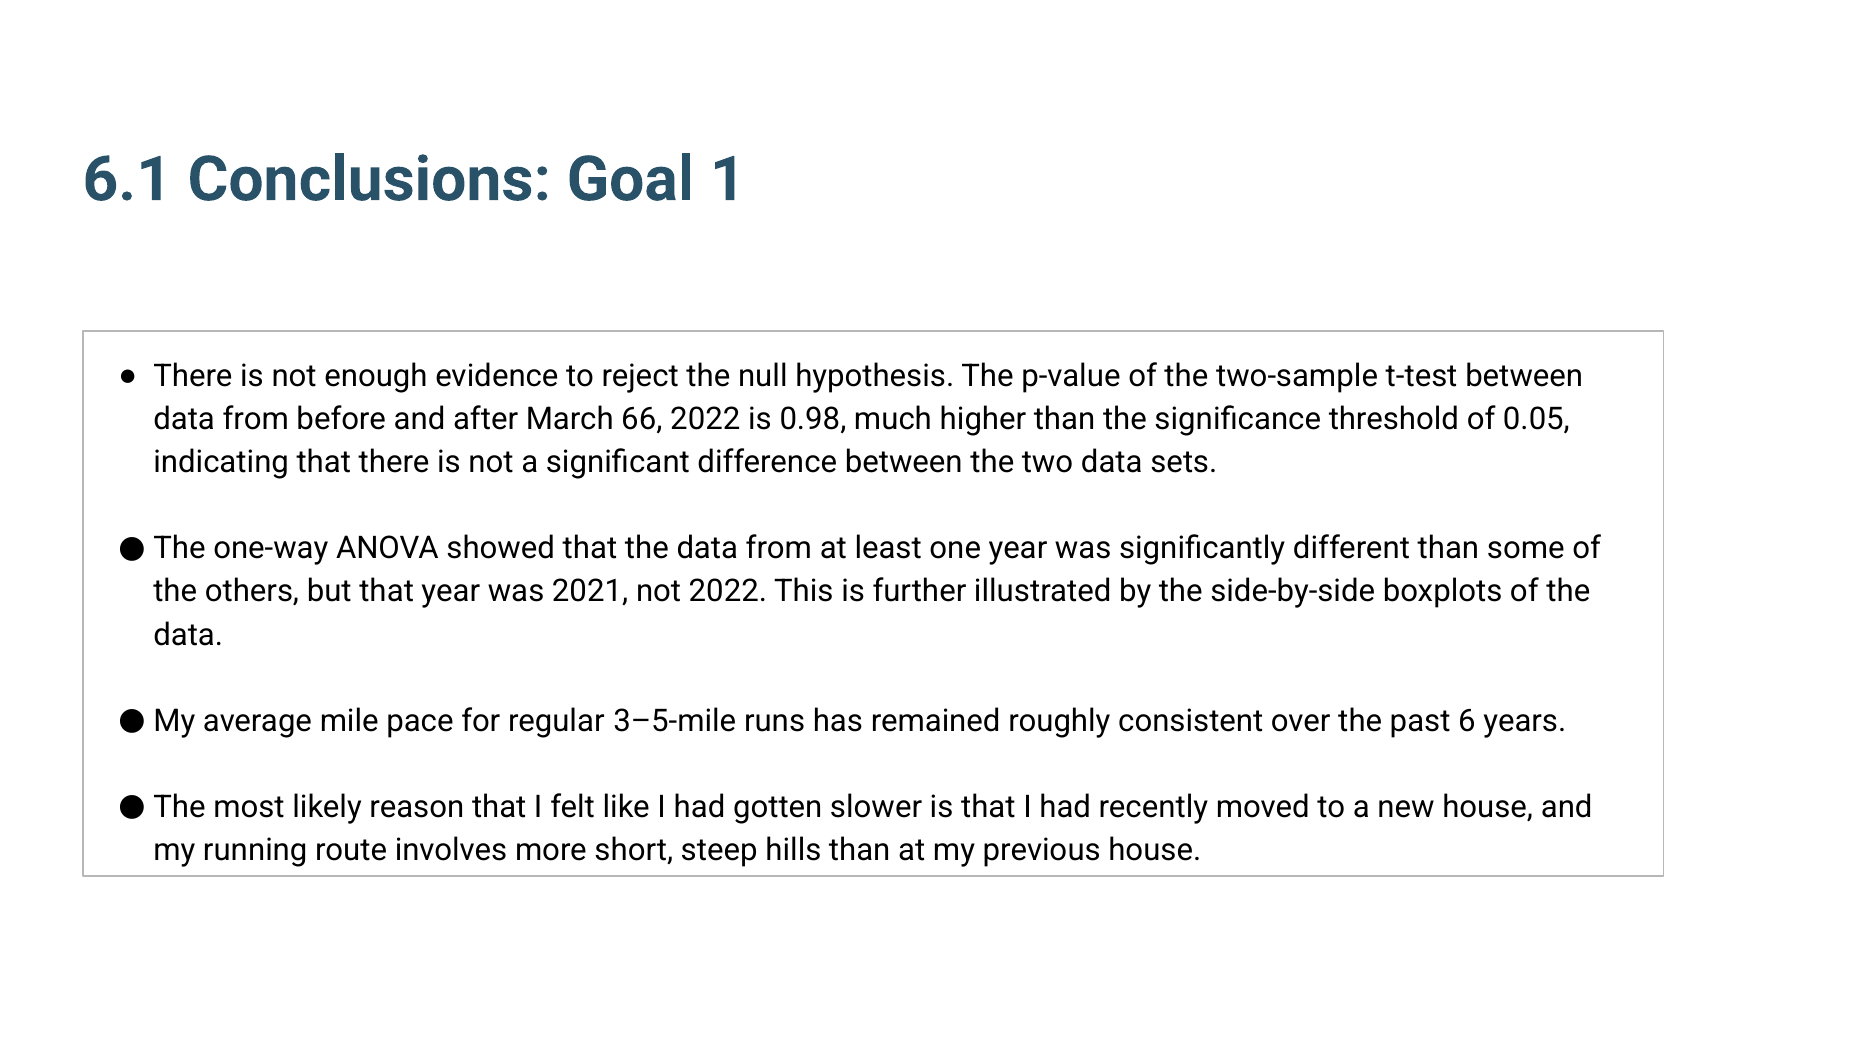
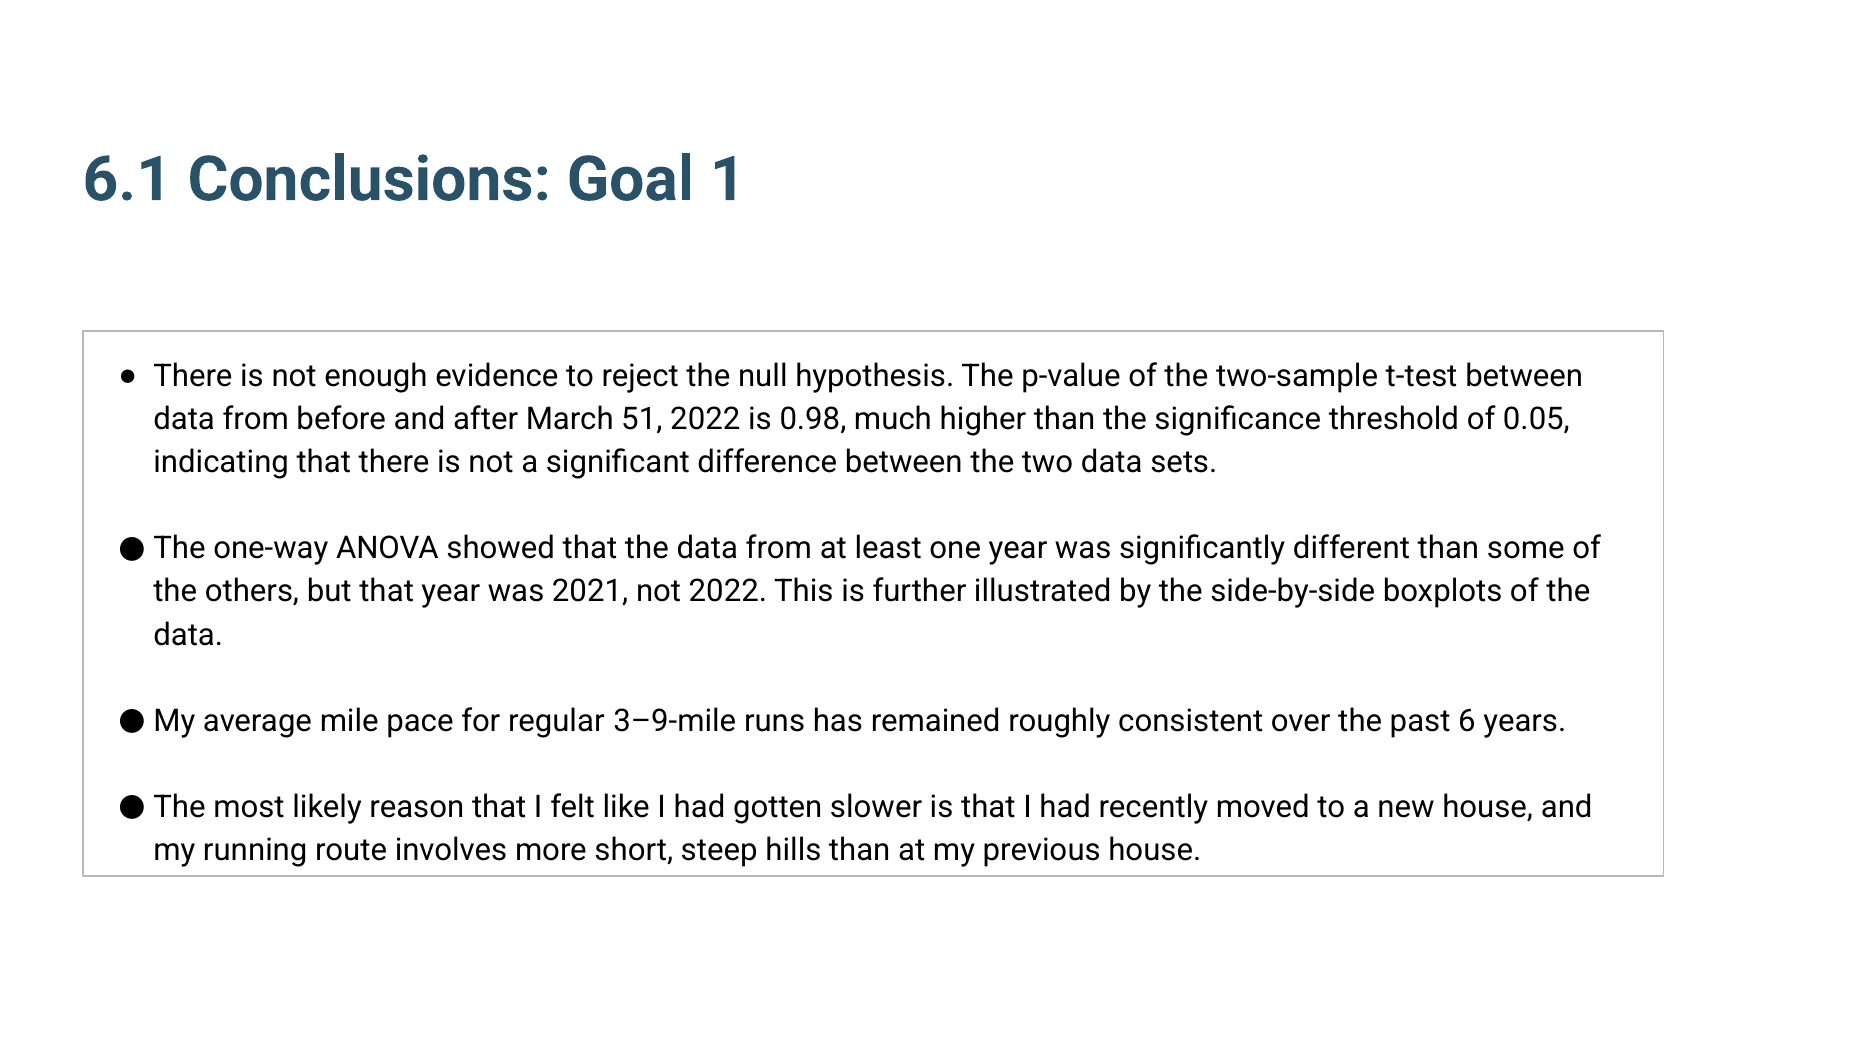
66: 66 -> 51
3–5-mile: 3–5-mile -> 3–9-mile
